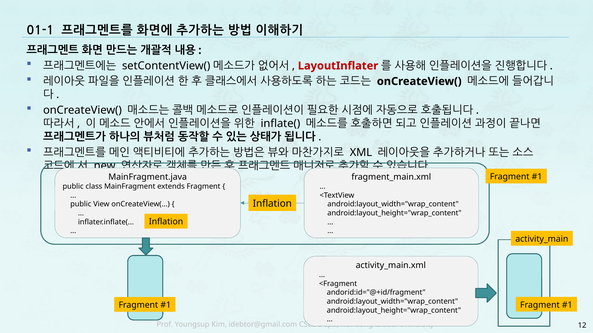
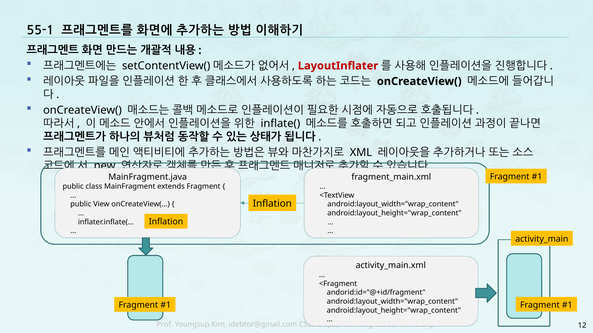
01-1: 01-1 -> 55-1
